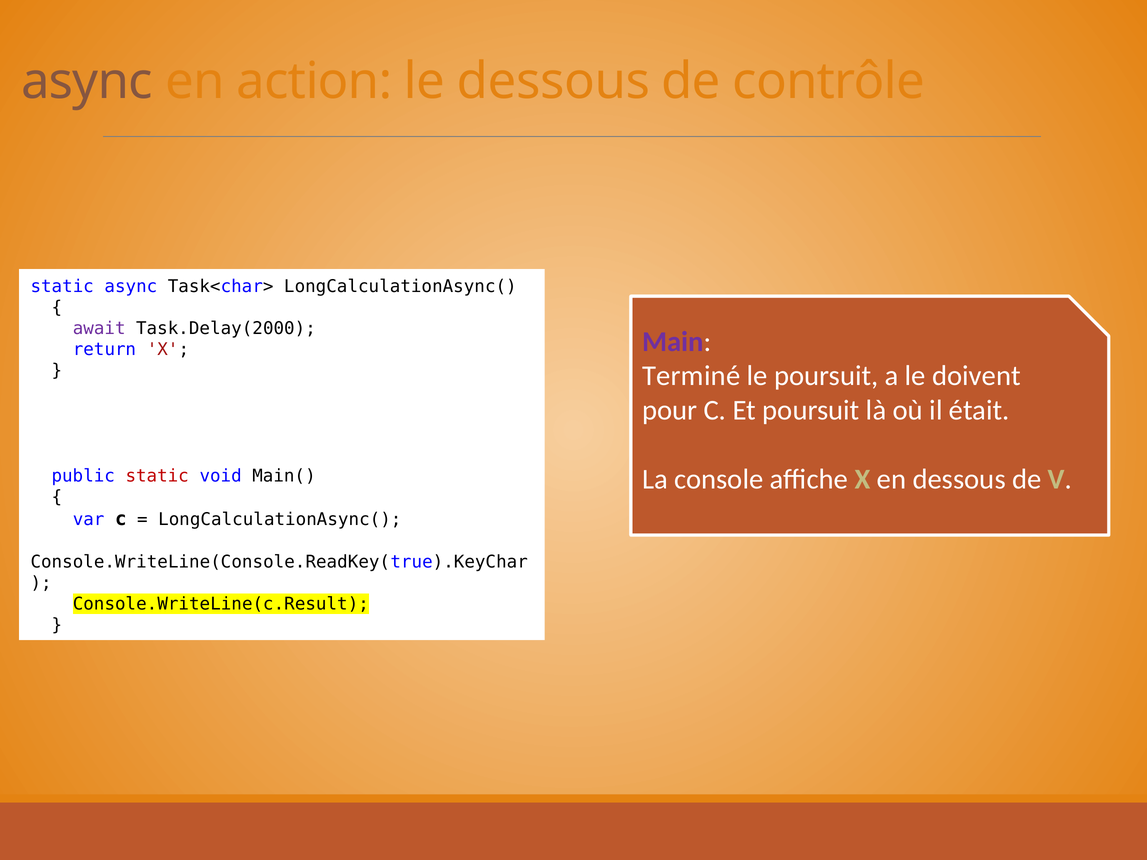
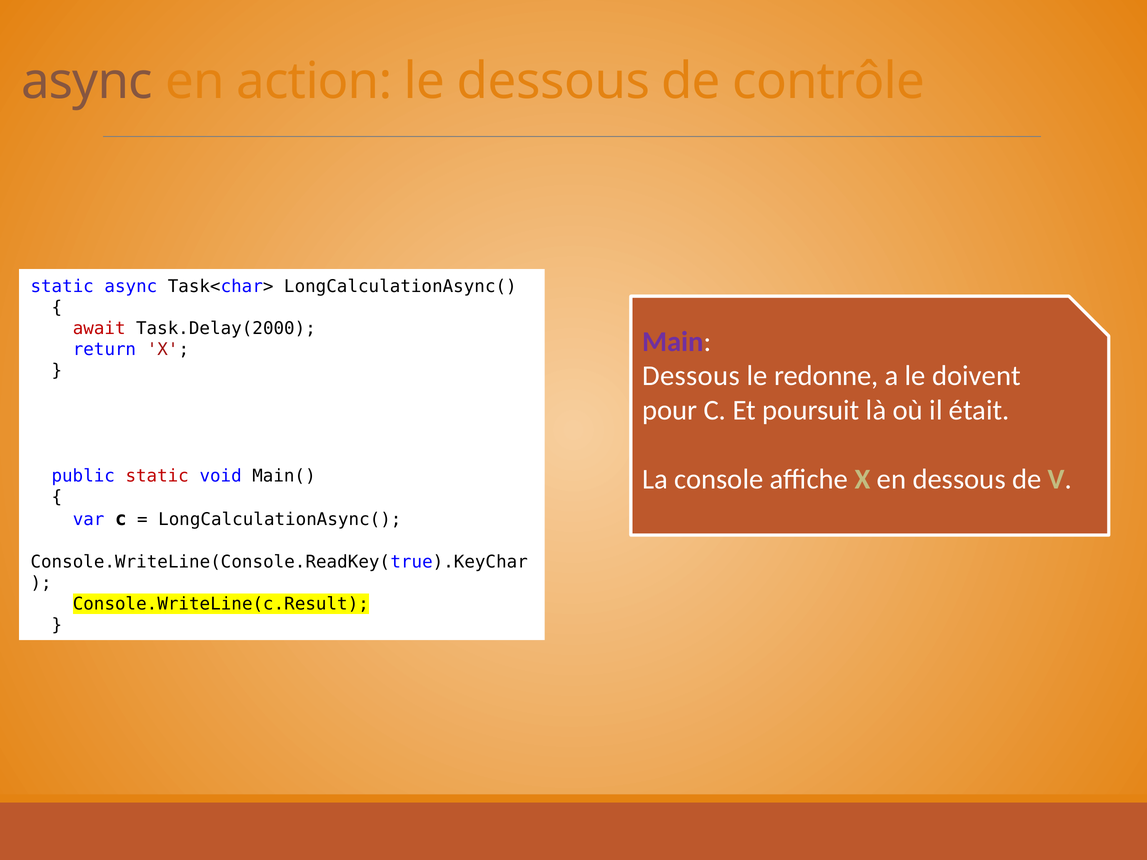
await colour: purple -> red
Terminé at (691, 376): Terminé -> Dessous
le poursuit: poursuit -> redonne
